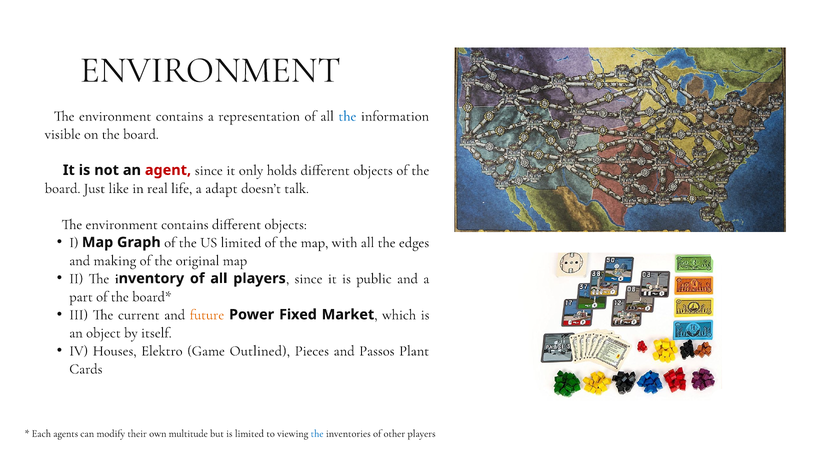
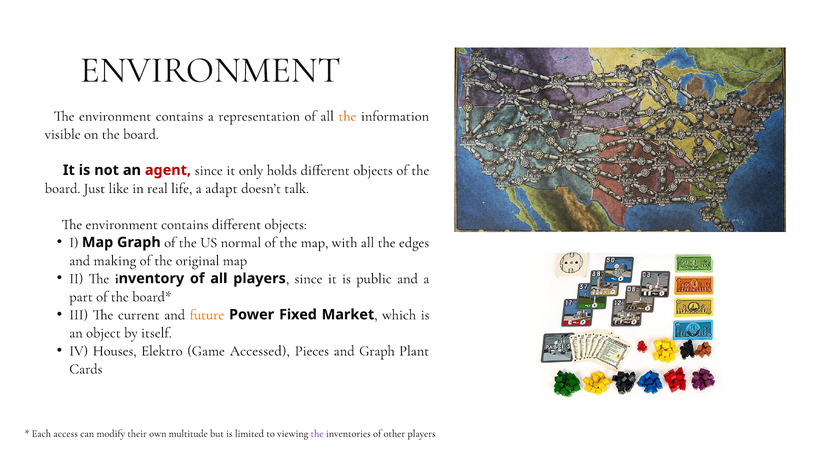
the at (347, 116) colour: blue -> orange
US limited: limited -> normal
Outlined: Outlined -> Accessed
and Passos: Passos -> Graph
agents: agents -> access
the at (317, 433) colour: blue -> purple
